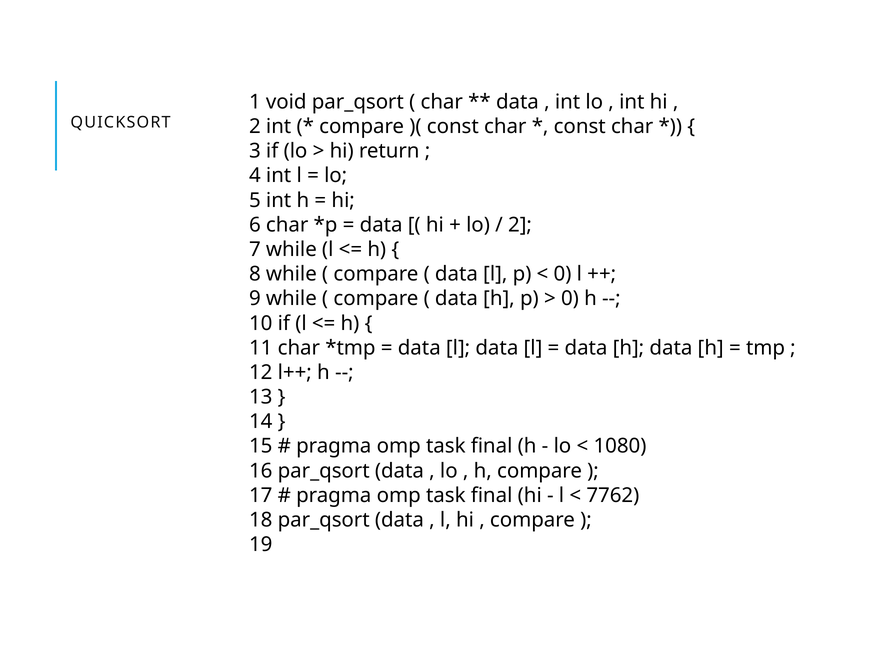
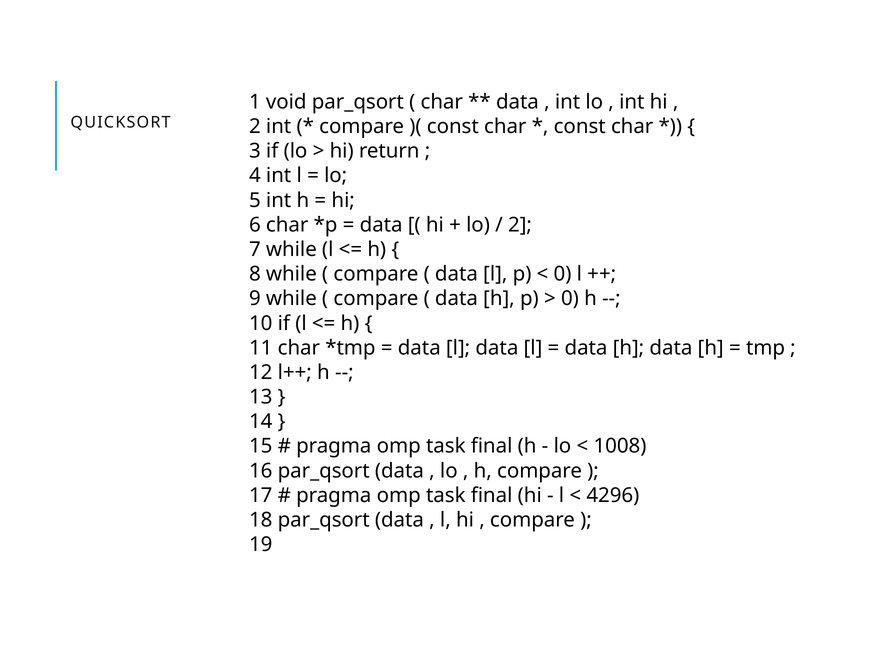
1080: 1080 -> 1008
7762: 7762 -> 4296
